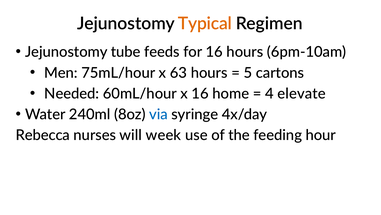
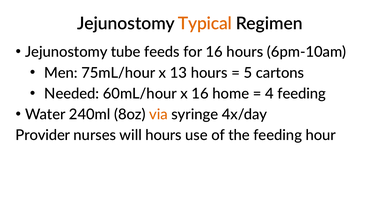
63: 63 -> 13
4 elevate: elevate -> feeding
via colour: blue -> orange
Rebecca: Rebecca -> Provider
will week: week -> hours
